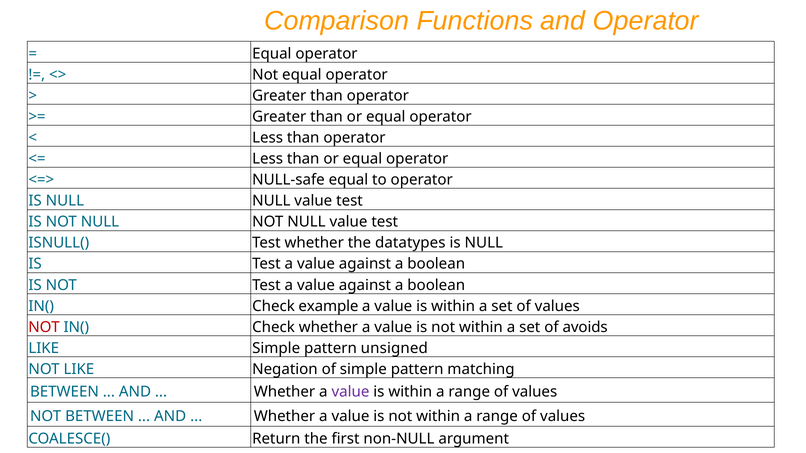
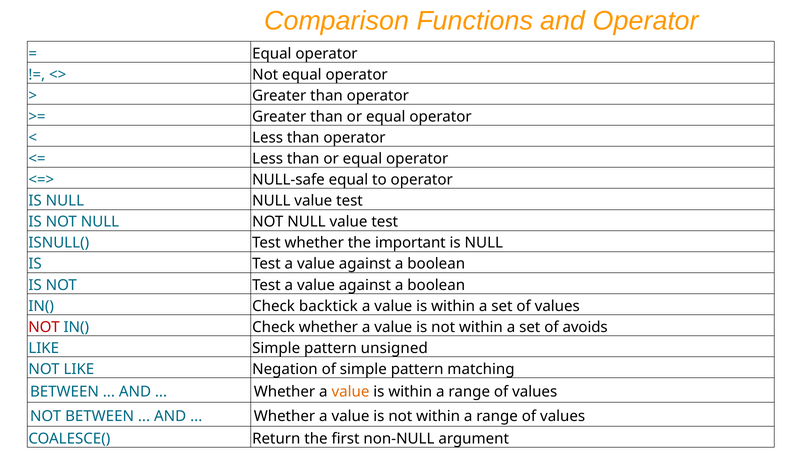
datatypes: datatypes -> important
example: example -> backtick
value at (350, 392) colour: purple -> orange
